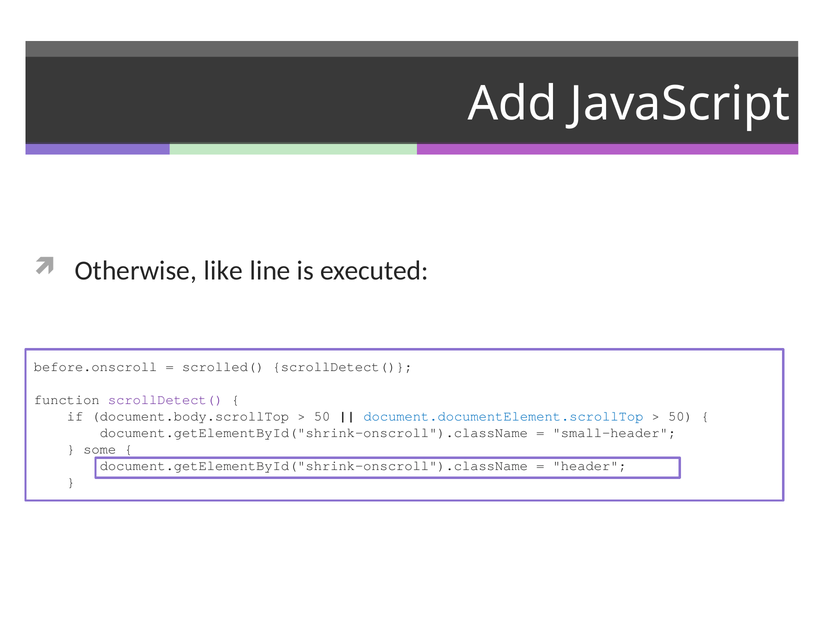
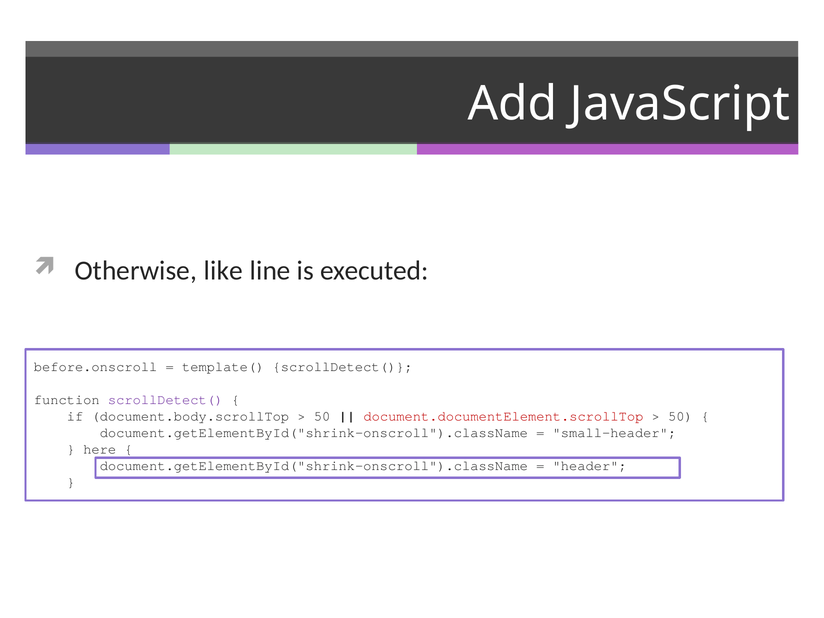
scrolled(: scrolled( -> template(
document.documentElement.scrollTop colour: blue -> red
some: some -> here
